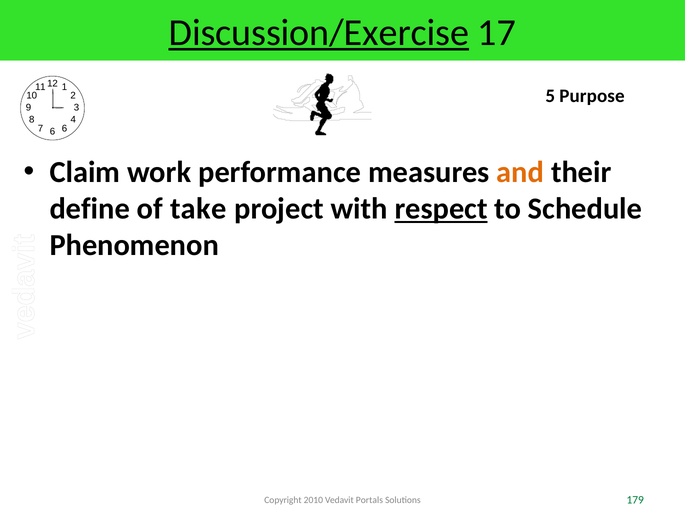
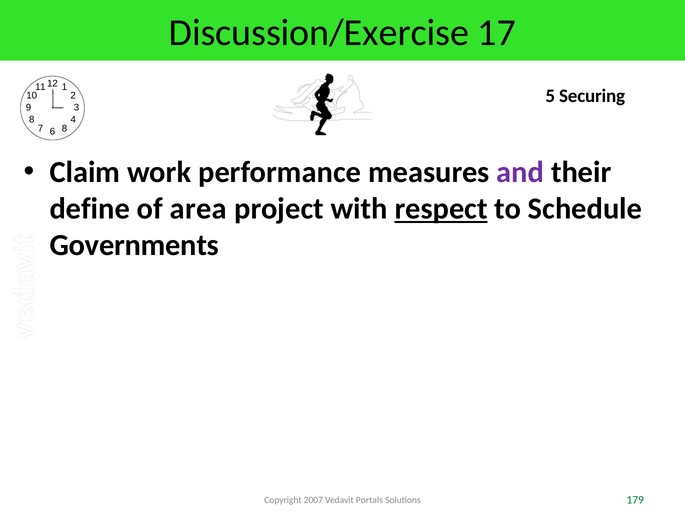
Discussion/Exercise underline: present -> none
Purpose: Purpose -> Securing
6 at (64, 128): 6 -> 8
and colour: orange -> purple
take: take -> area
Phenomenon: Phenomenon -> Governments
2010: 2010 -> 2007
